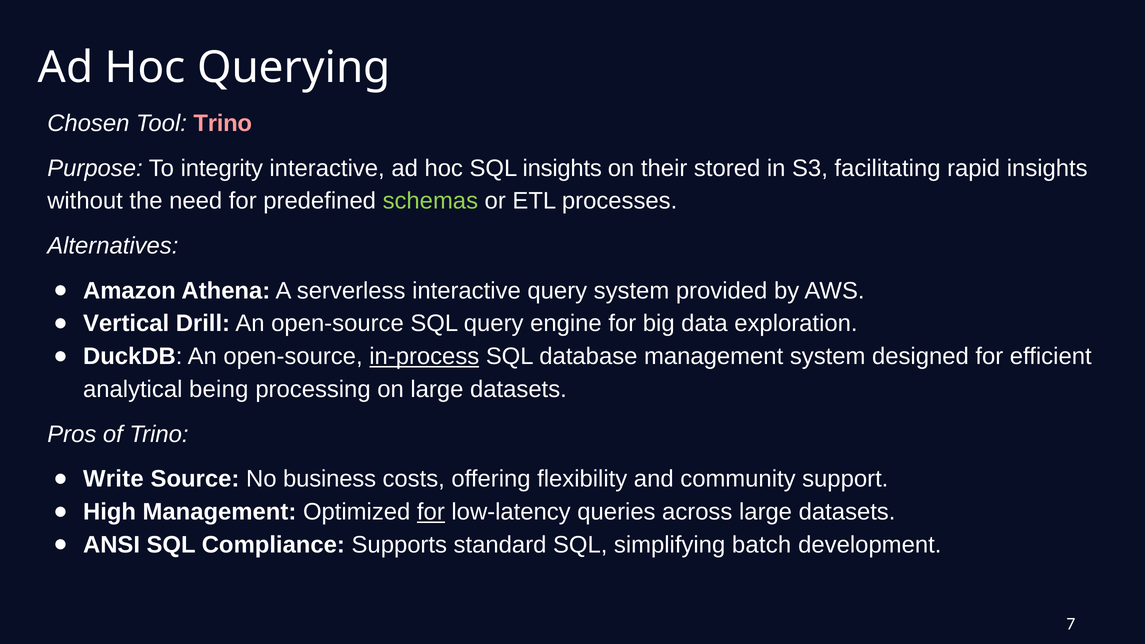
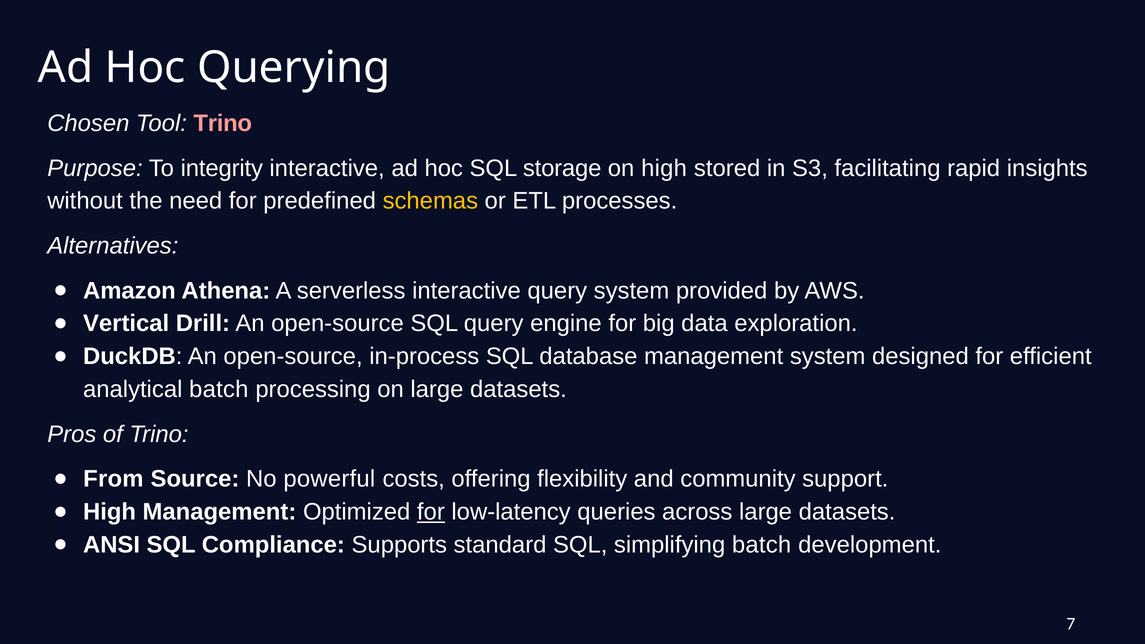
SQL insights: insights -> storage
on their: their -> high
schemas colour: light green -> yellow
in-process underline: present -> none
analytical being: being -> batch
Write: Write -> From
business: business -> powerful
